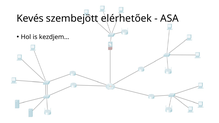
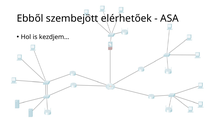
Kevés: Kevés -> Ebből
